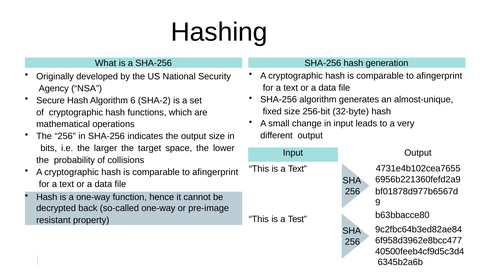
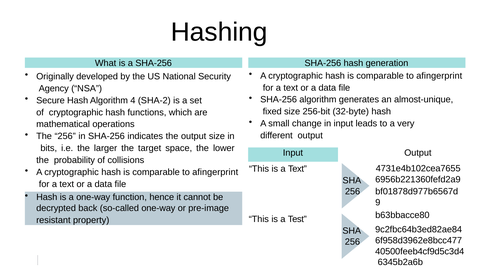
6: 6 -> 4
